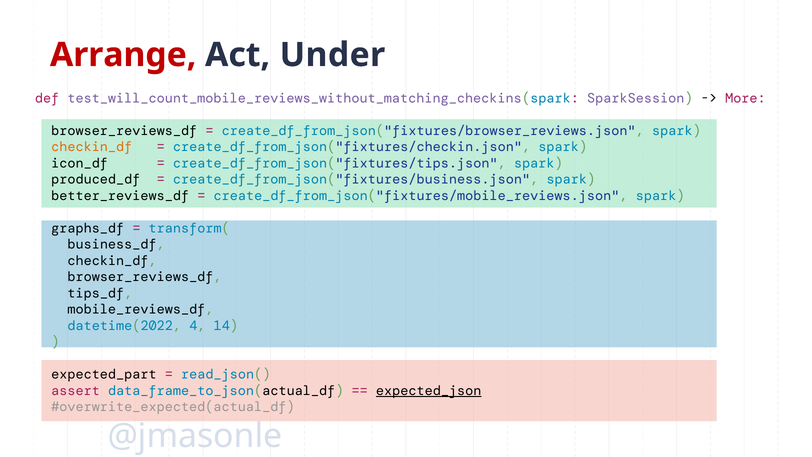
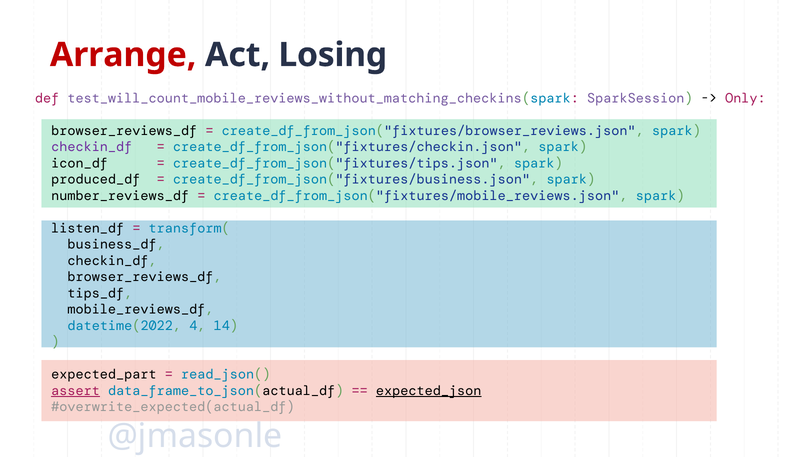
Under: Under -> Losing
More: More -> Only
checkin_df at (92, 147) colour: orange -> purple
better_reviews_df: better_reviews_df -> number_reviews_df
graphs_df: graphs_df -> listen_df
assert underline: none -> present
